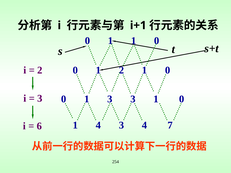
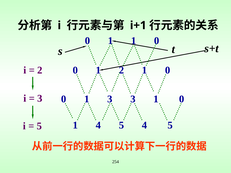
1 4 3: 3 -> 5
7 at (170, 125): 7 -> 5
6 at (39, 126): 6 -> 5
